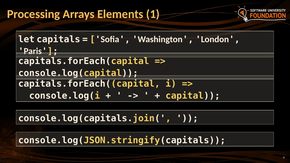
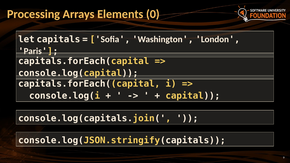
1: 1 -> 0
